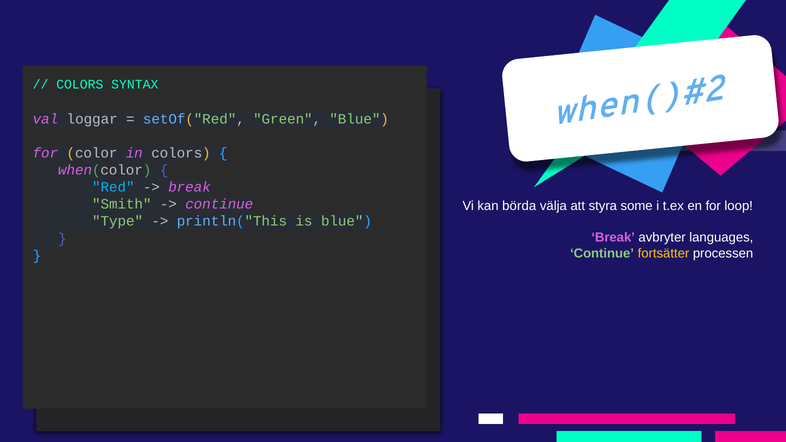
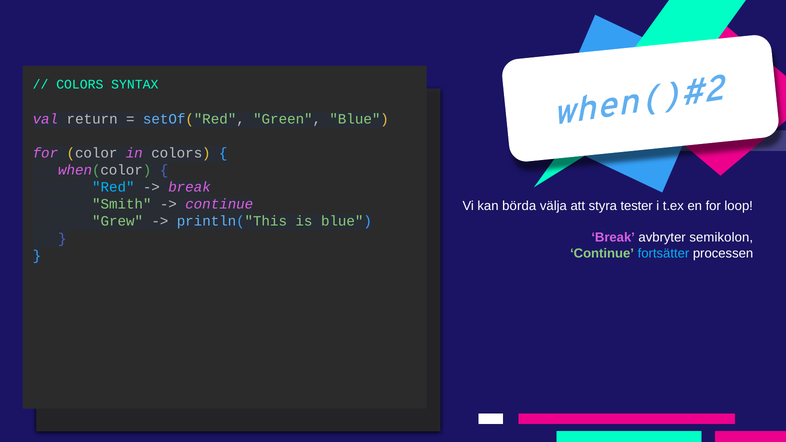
loggar: loggar -> return
some: some -> tester
Type: Type -> Grew
languages: languages -> semikolon
fortsätter colour: yellow -> light blue
